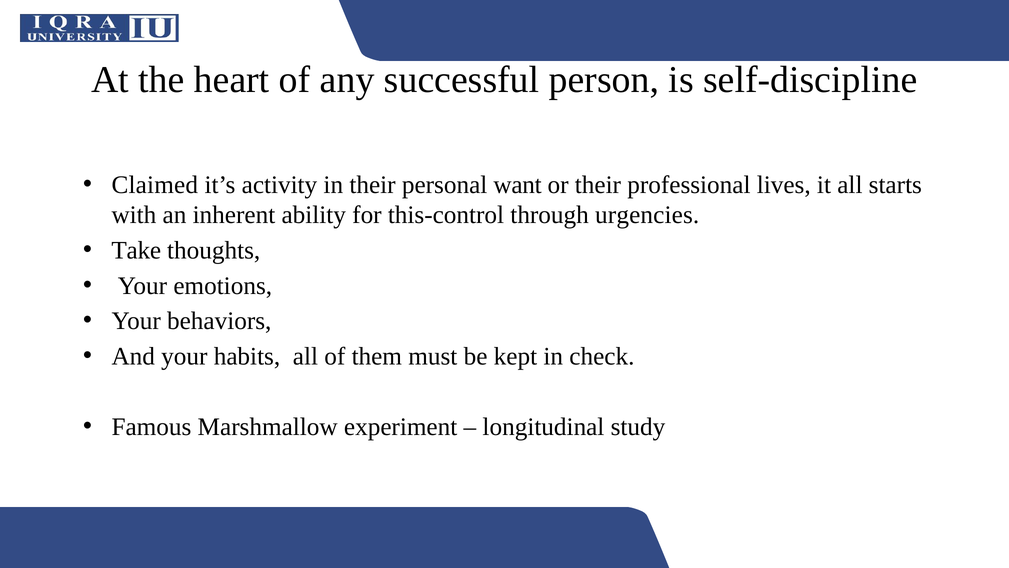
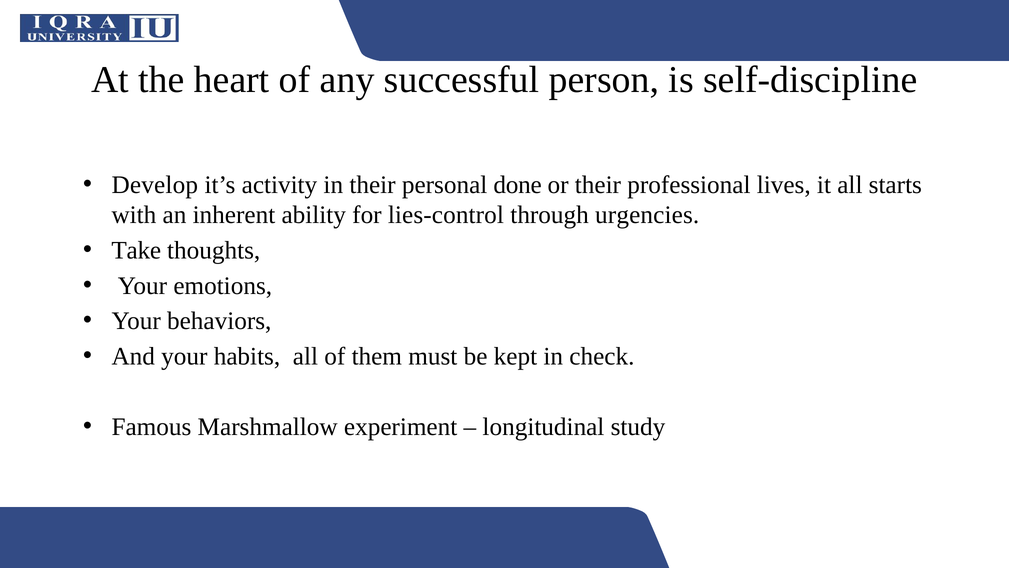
Claimed: Claimed -> Develop
want: want -> done
this-control: this-control -> lies-control
